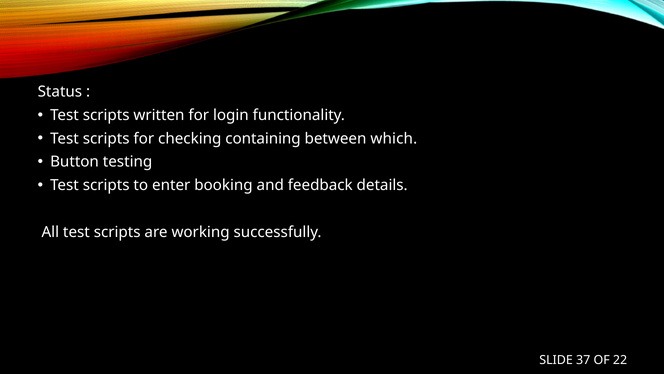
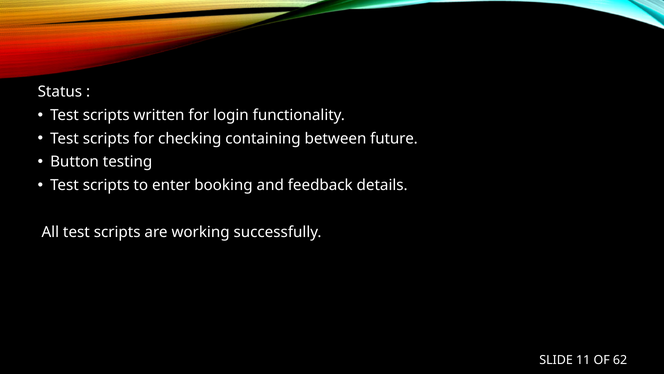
which: which -> future
37: 37 -> 11
22: 22 -> 62
